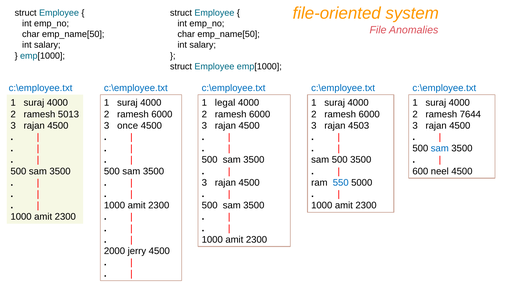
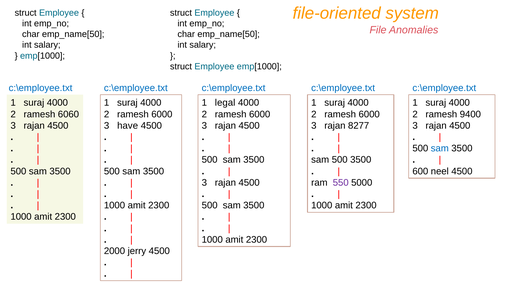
5013: 5013 -> 6060
7644: 7644 -> 9400
once: once -> have
4503: 4503 -> 8277
550 colour: blue -> purple
